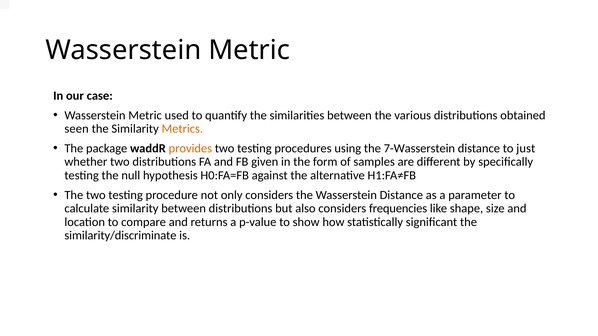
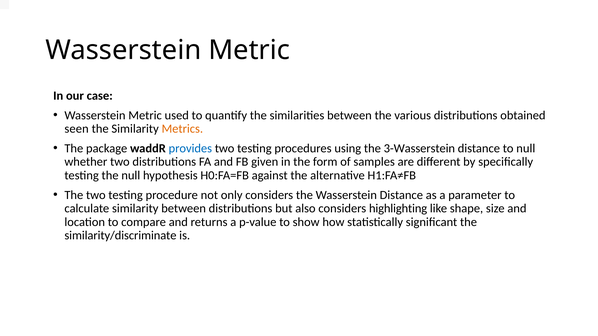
provides colour: orange -> blue
7-Wasserstein: 7-Wasserstein -> 3-Wasserstein
to just: just -> null
frequencies: frequencies -> highlighting
